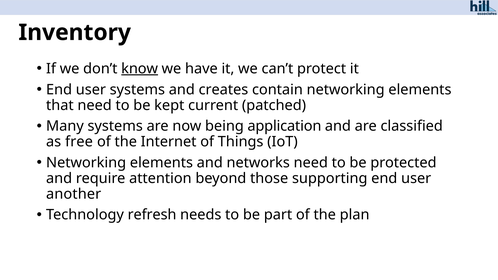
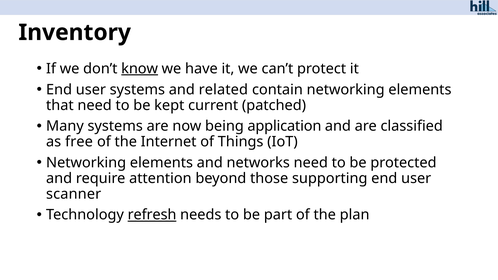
creates: creates -> related
another: another -> scanner
refresh underline: none -> present
